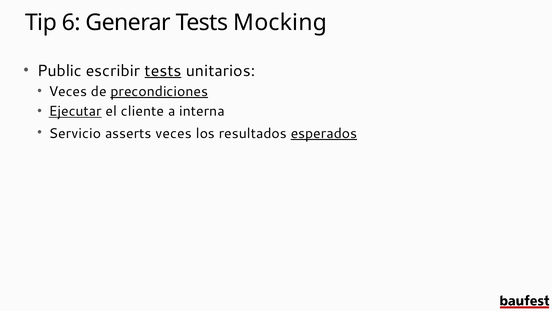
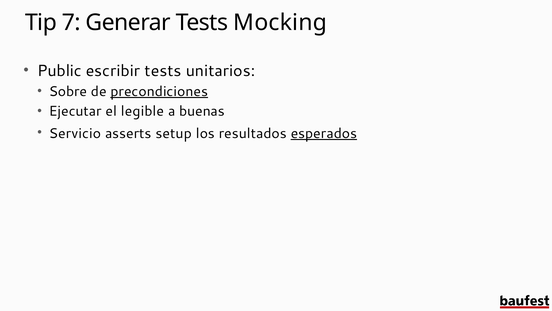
6: 6 -> 7
tests at (163, 71) underline: present -> none
Veces at (68, 91): Veces -> Sobre
Ejecutar underline: present -> none
cliente: cliente -> legible
interna: interna -> buenas
asserts veces: veces -> setup
